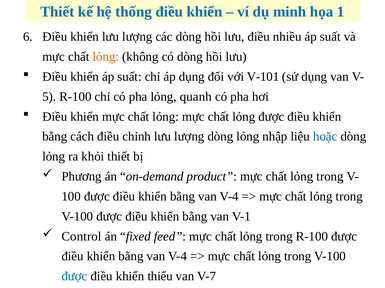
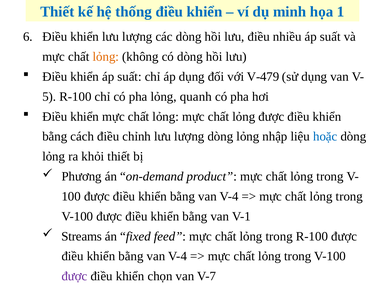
V-101: V-101 -> V-479
Control: Control -> Streams
được at (74, 277) colour: blue -> purple
thiểu: thiểu -> chọn
